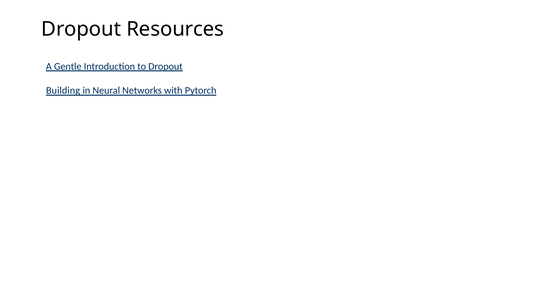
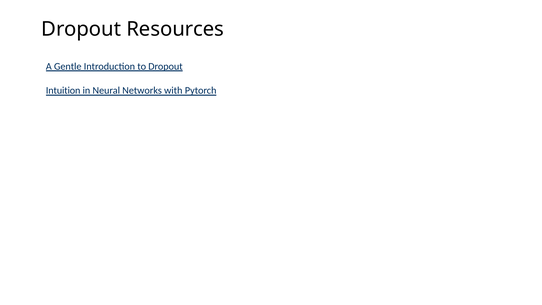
Building: Building -> Intuition
